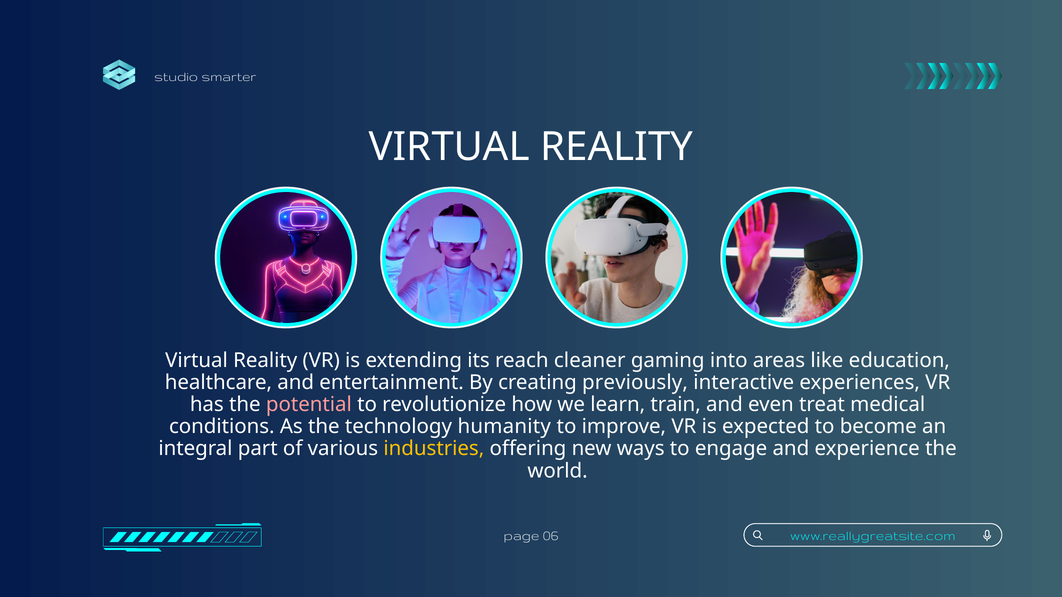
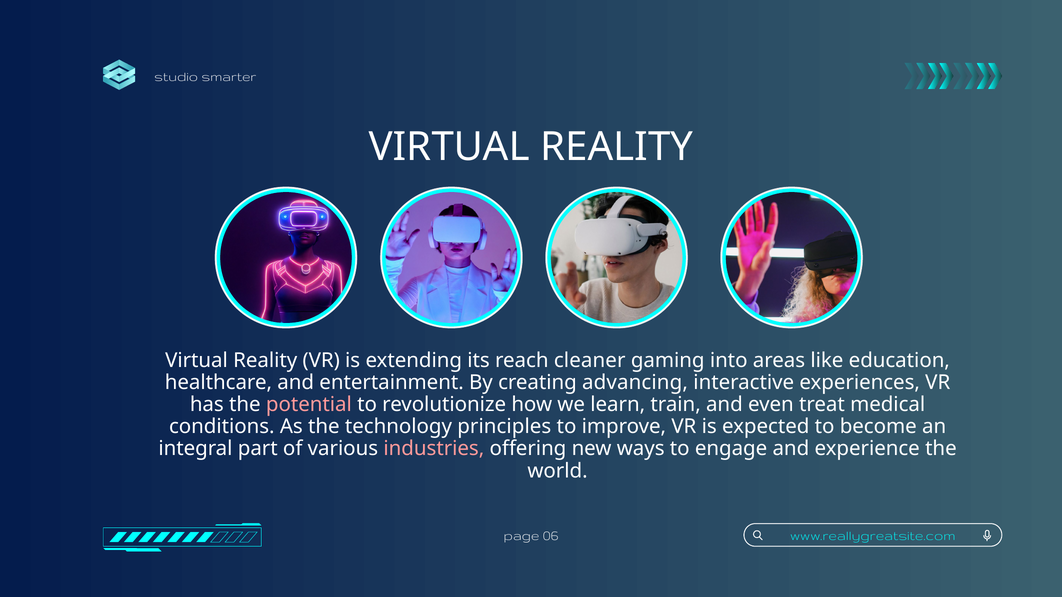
previously: previously -> advancing
humanity: humanity -> principles
industries colour: yellow -> pink
